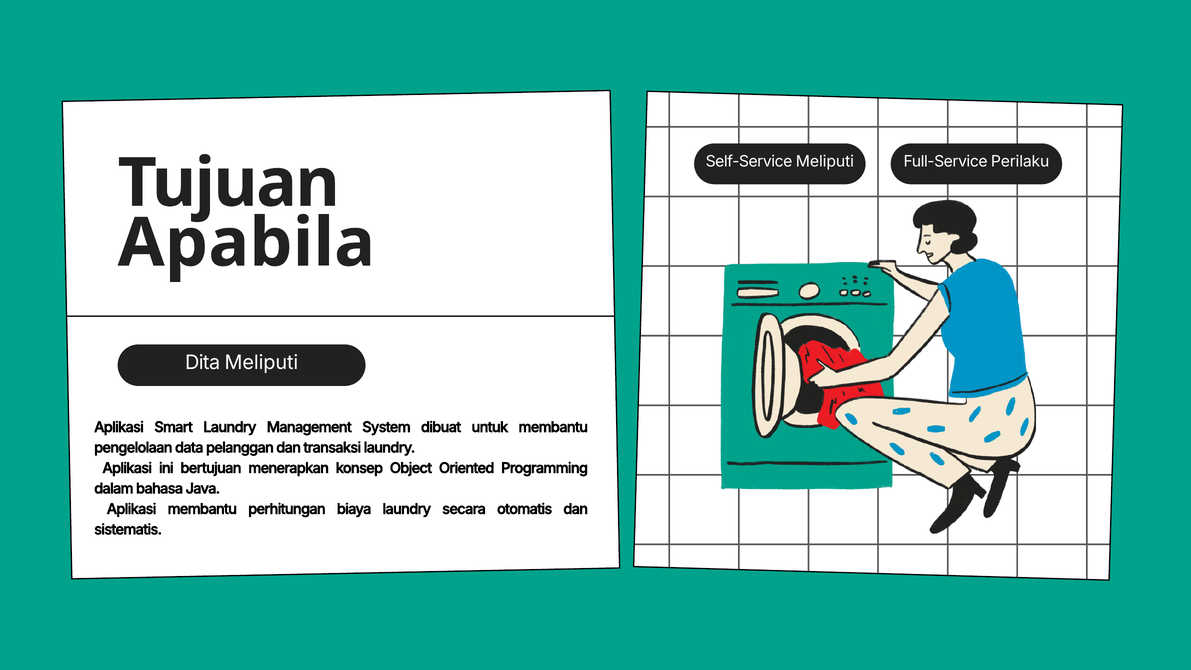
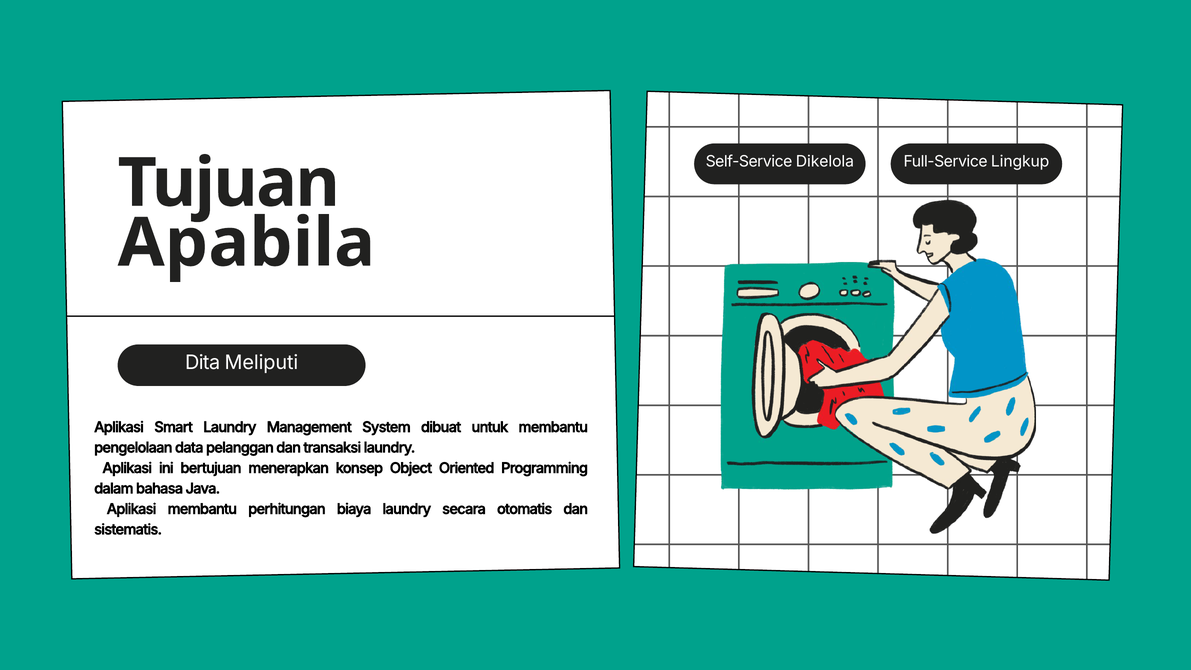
Self-Service Meliputi: Meliputi -> Dikelola
Perilaku: Perilaku -> Lingkup
